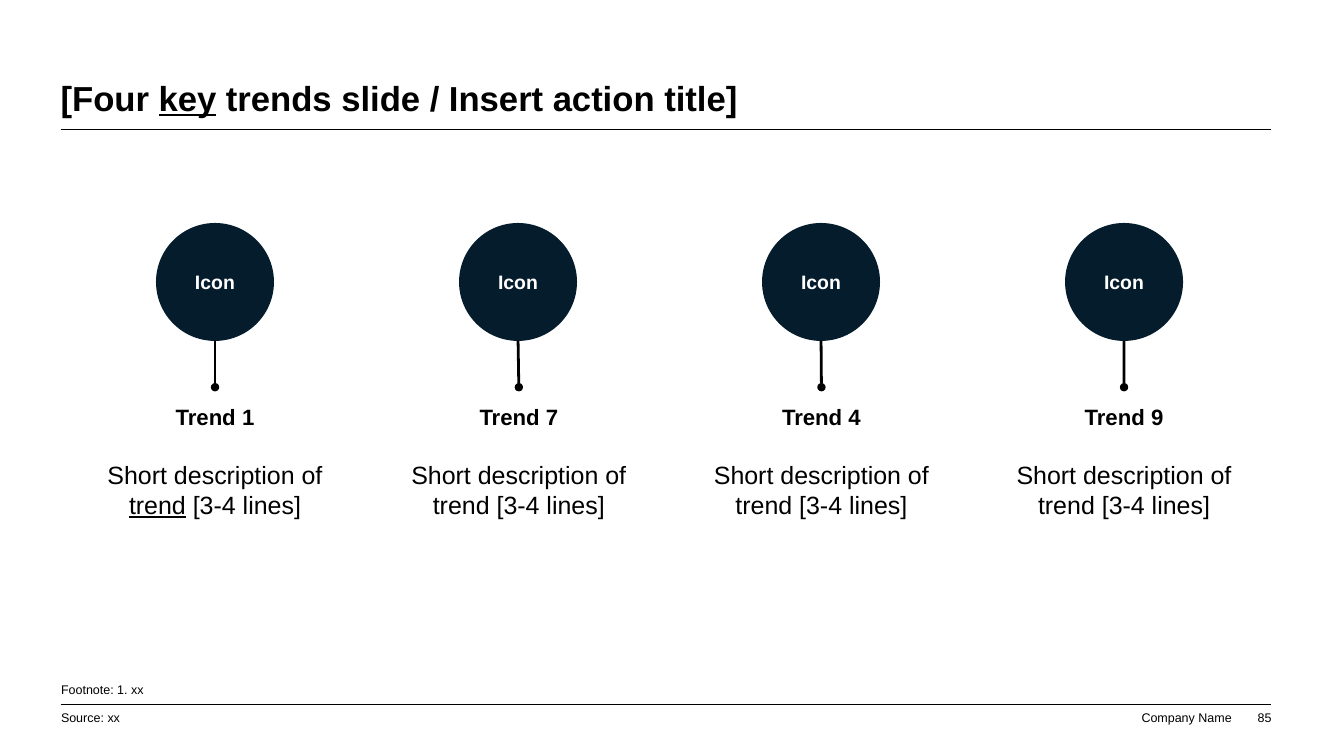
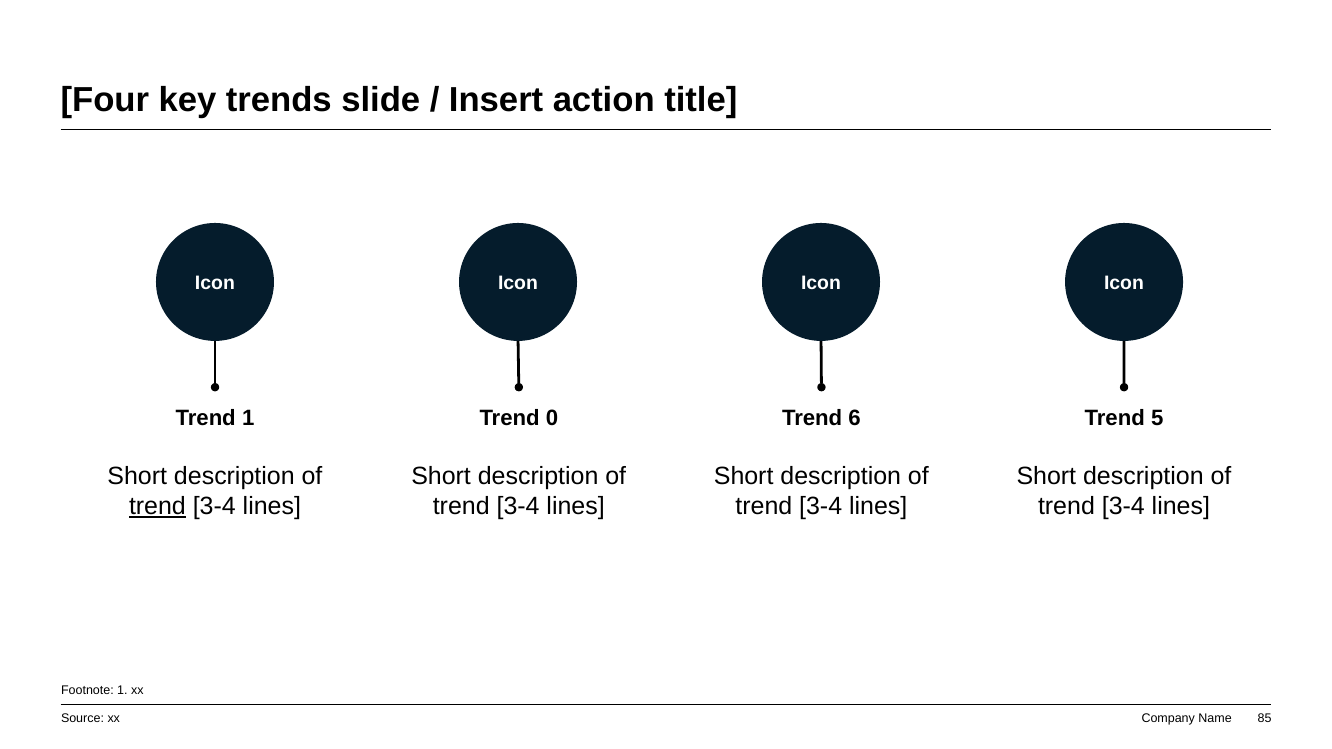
key underline: present -> none
7: 7 -> 0
4: 4 -> 6
9: 9 -> 5
